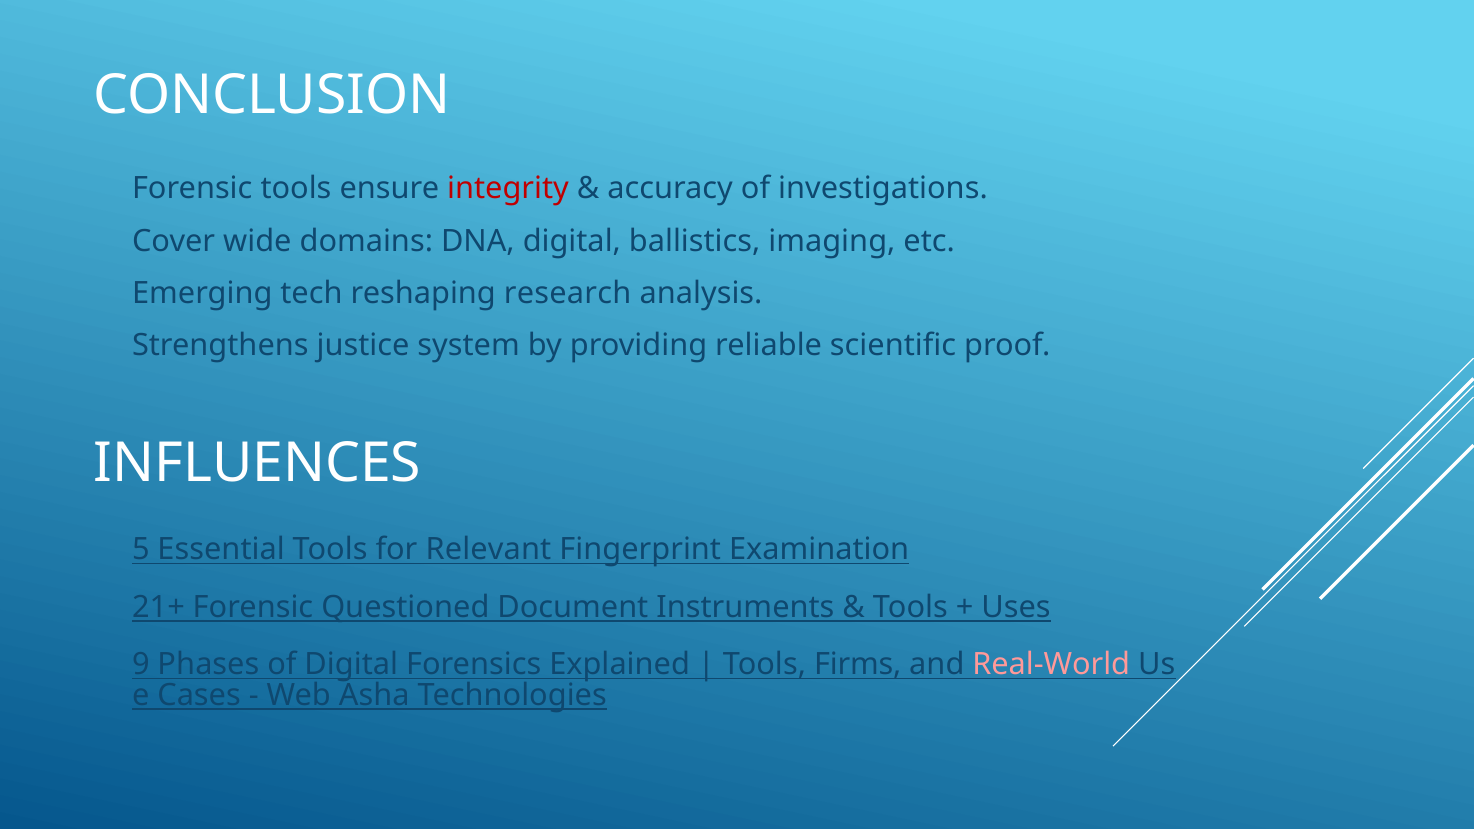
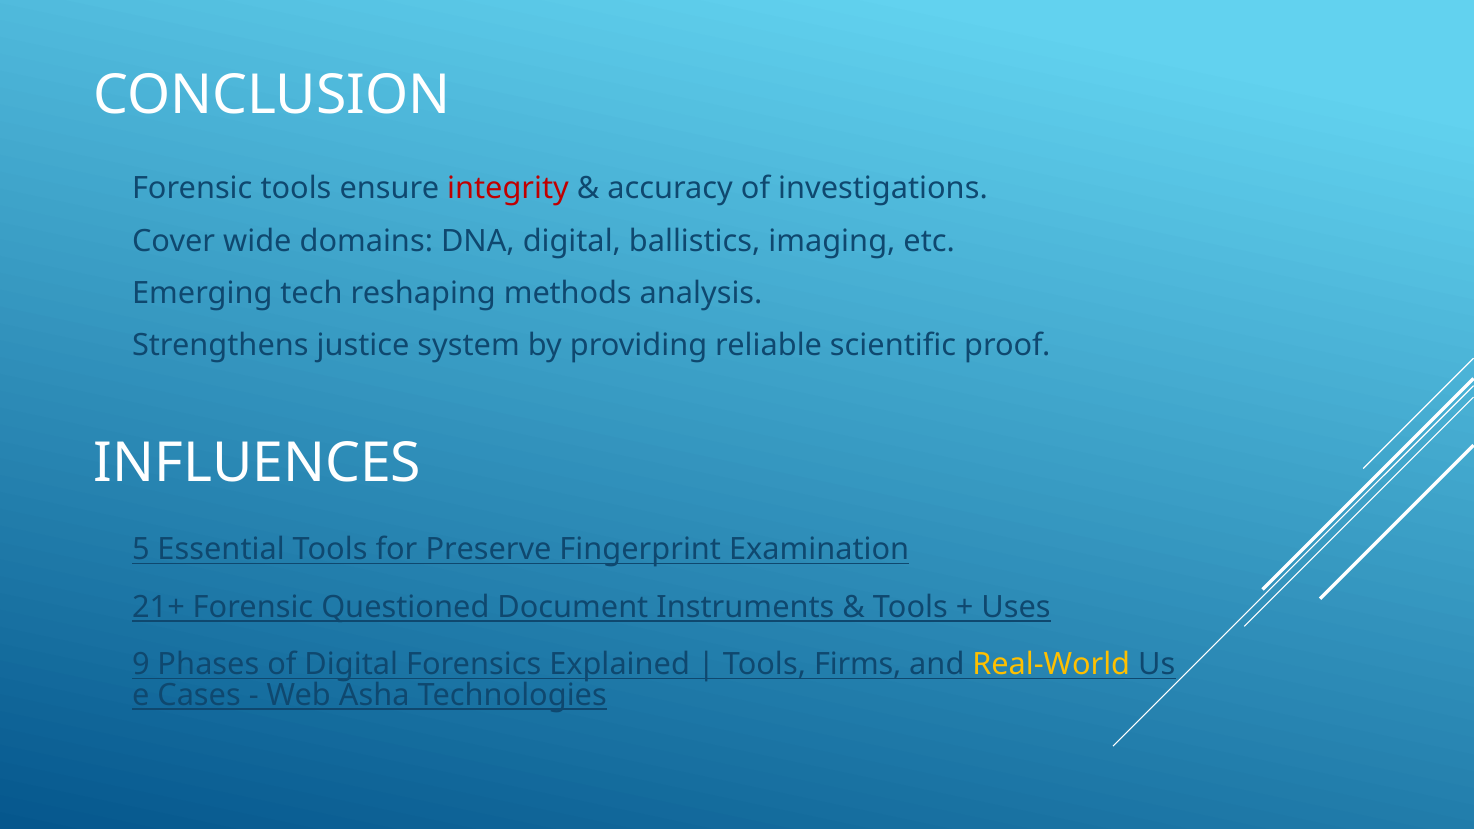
research: research -> methods
Relevant: Relevant -> Preserve
Real-World colour: pink -> yellow
